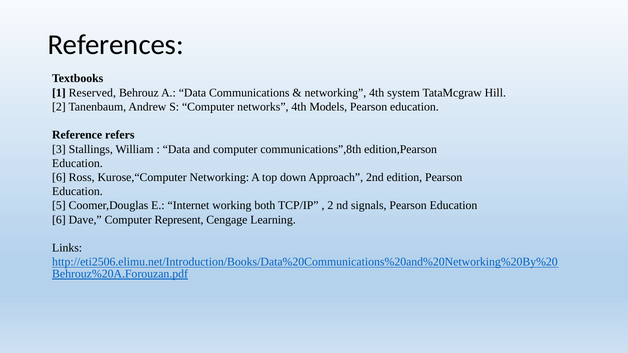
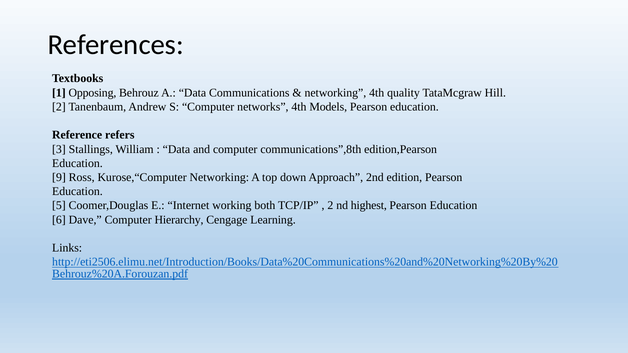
Reserved: Reserved -> Opposing
system: system -> quality
6 at (59, 177): 6 -> 9
signals: signals -> highest
Represent: Represent -> Hierarchy
